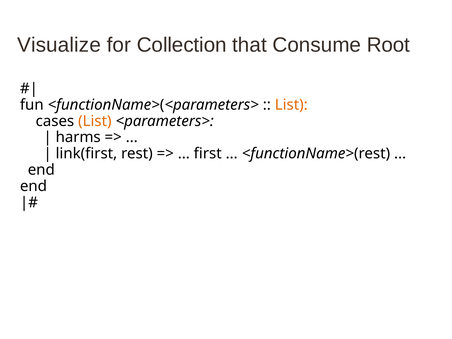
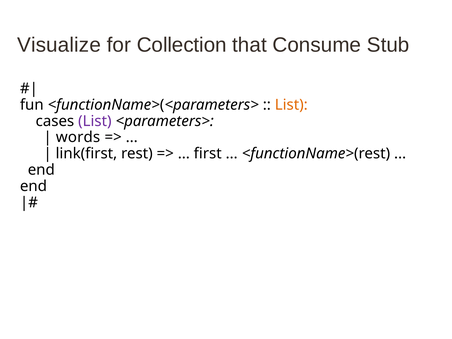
Root: Root -> Stub
List at (95, 121) colour: orange -> purple
harms: harms -> words
